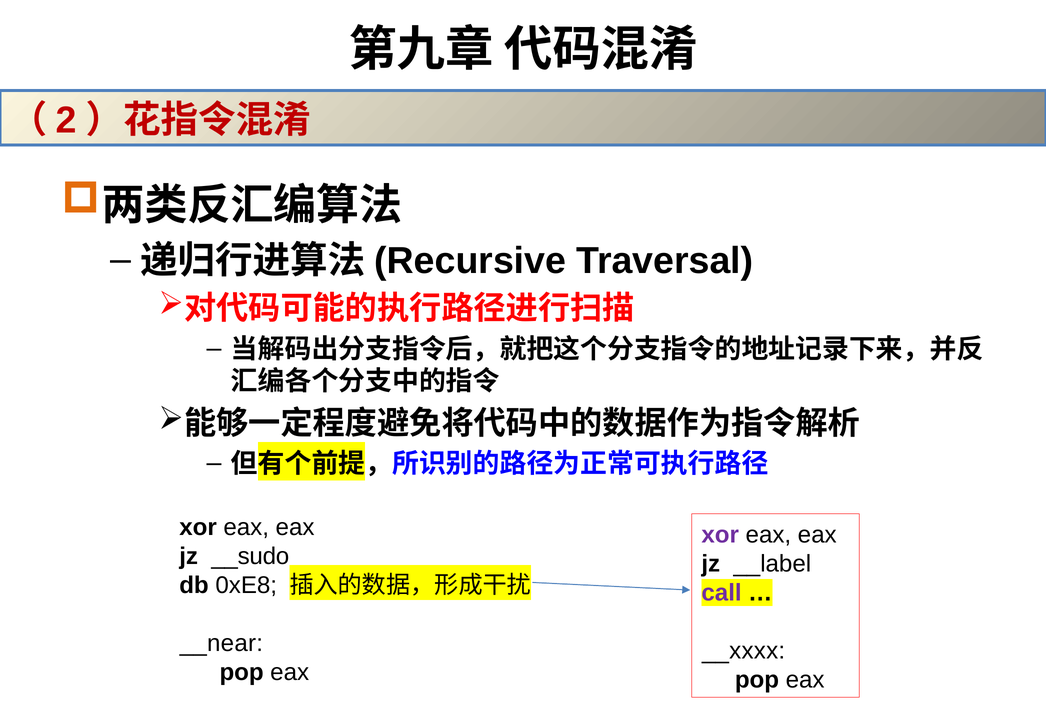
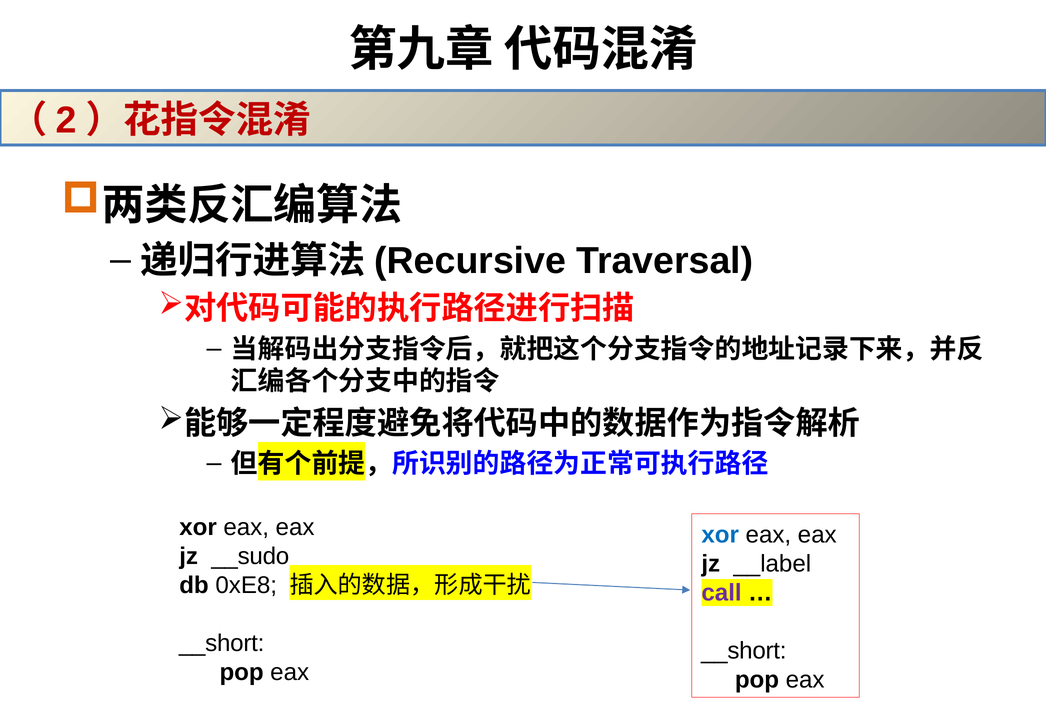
xor at (720, 535) colour: purple -> blue
__near at (221, 643): __near -> __short
__xxxx at (744, 651): __xxxx -> __short
